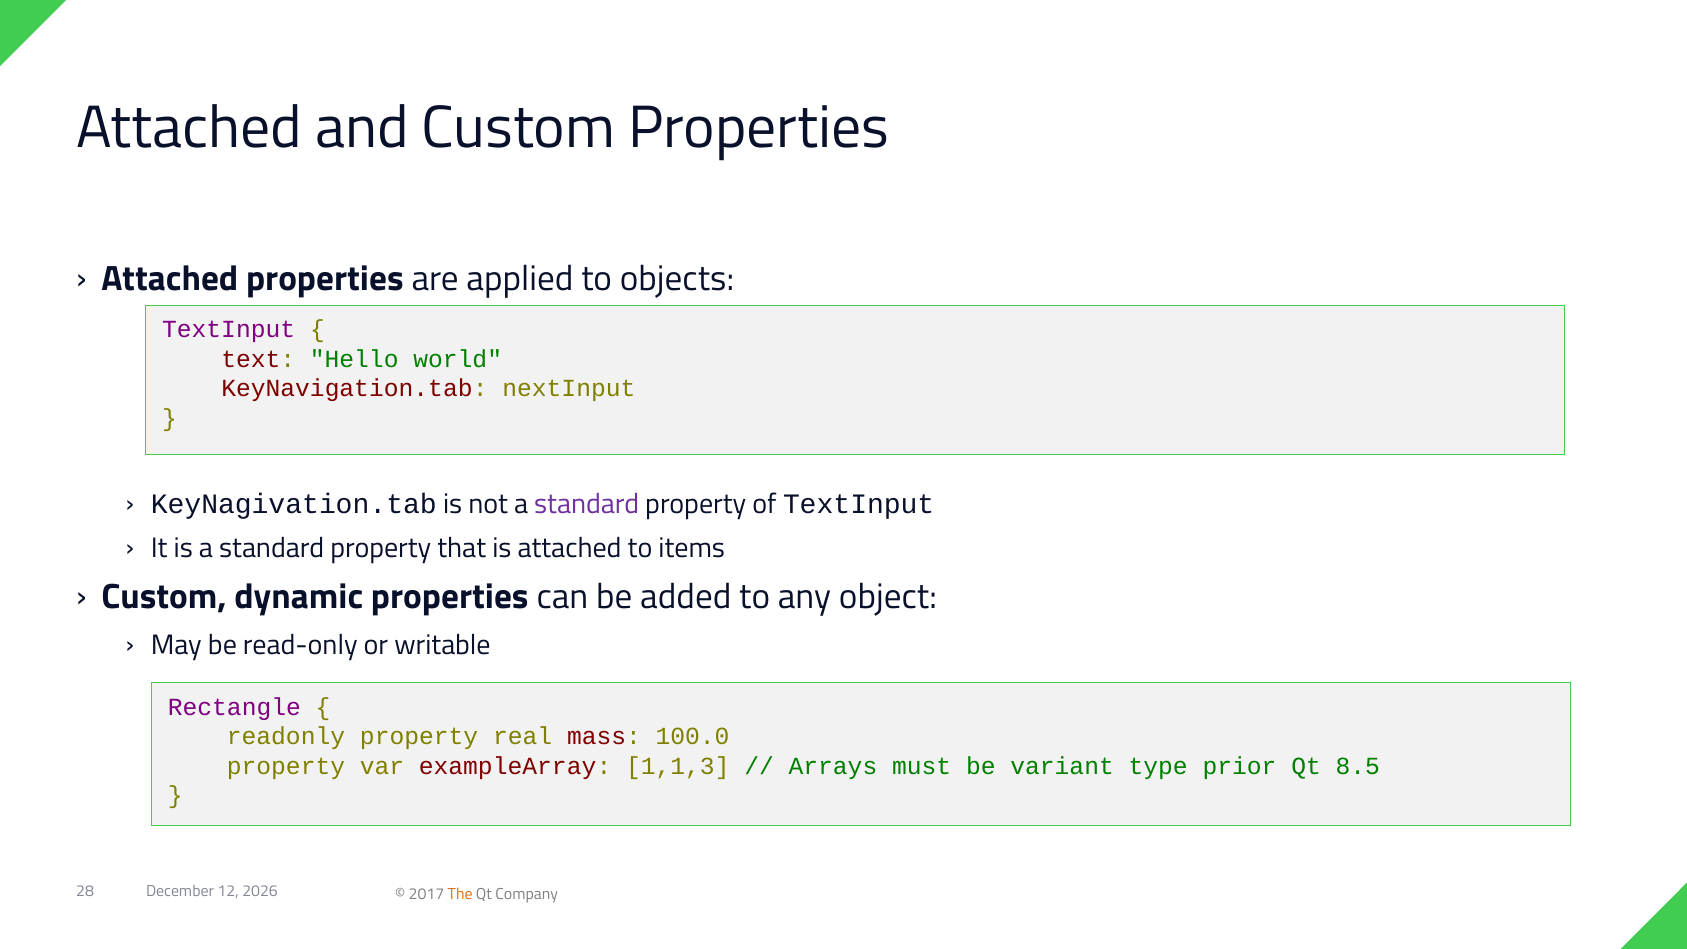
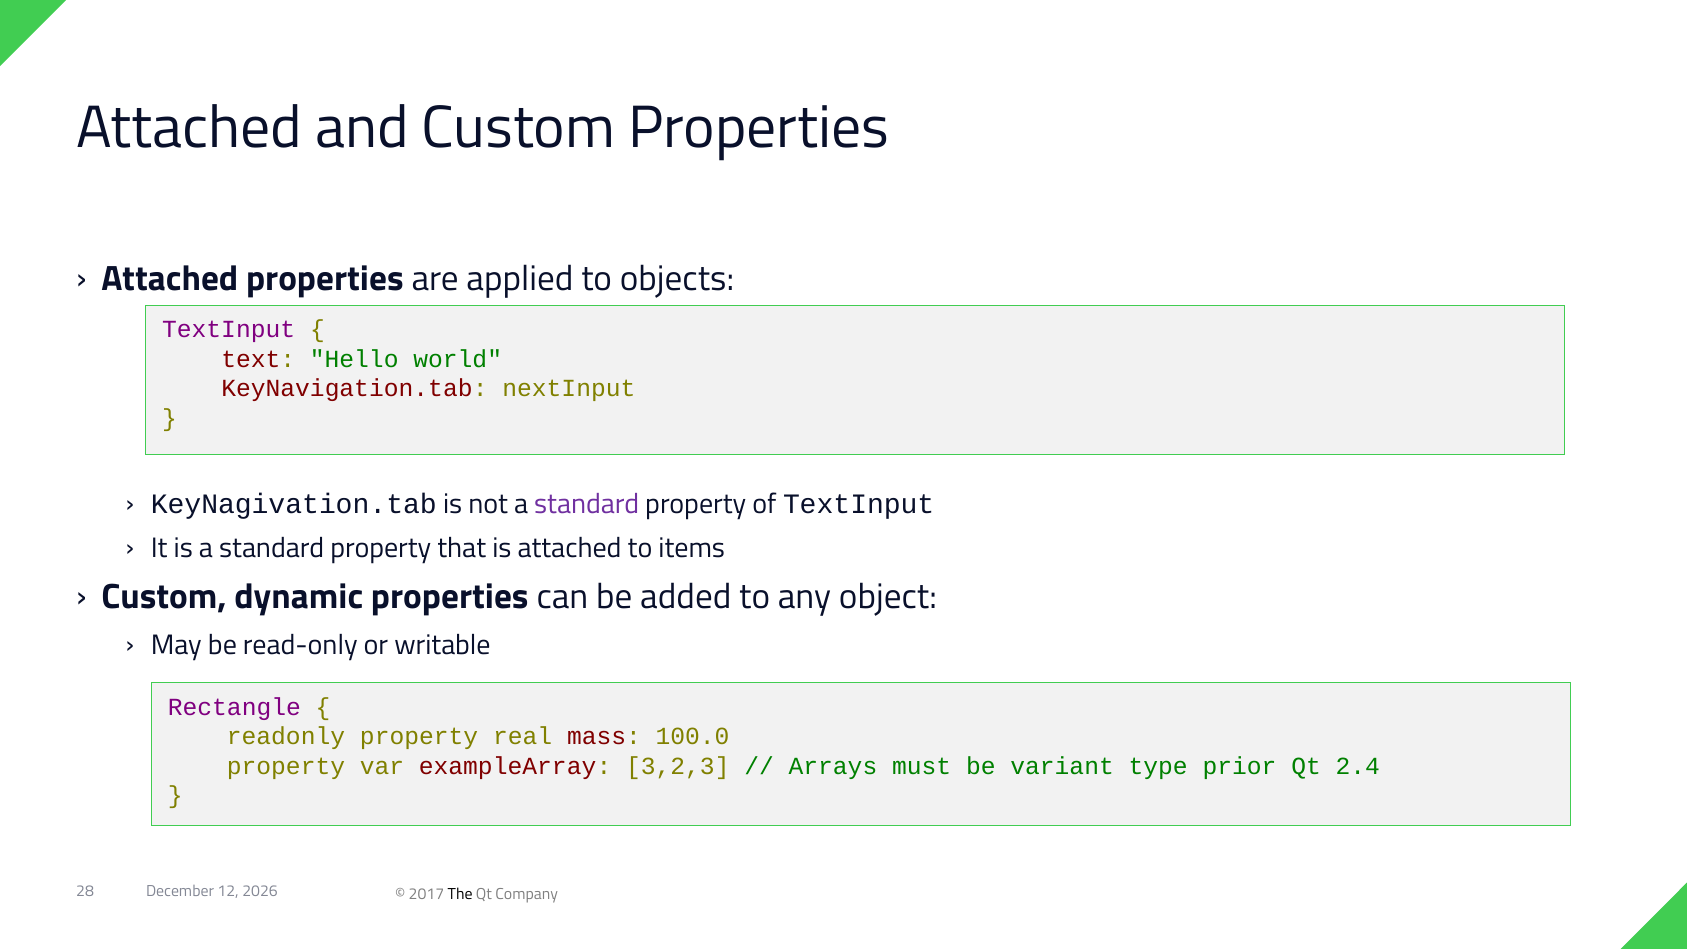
1,1,3: 1,1,3 -> 3,2,3
8.5: 8.5 -> 2.4
The colour: orange -> black
